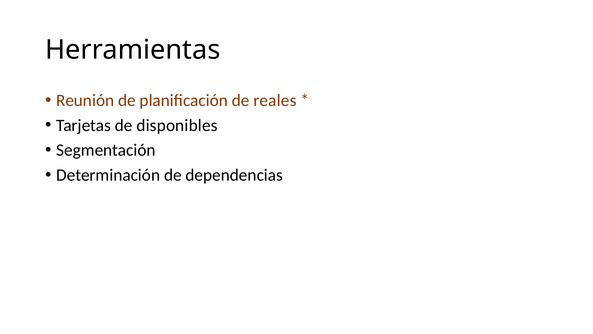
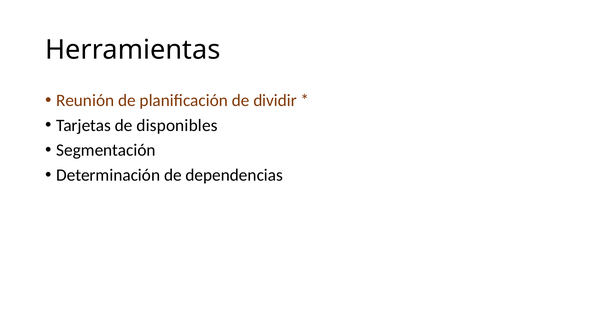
reales: reales -> dividir
